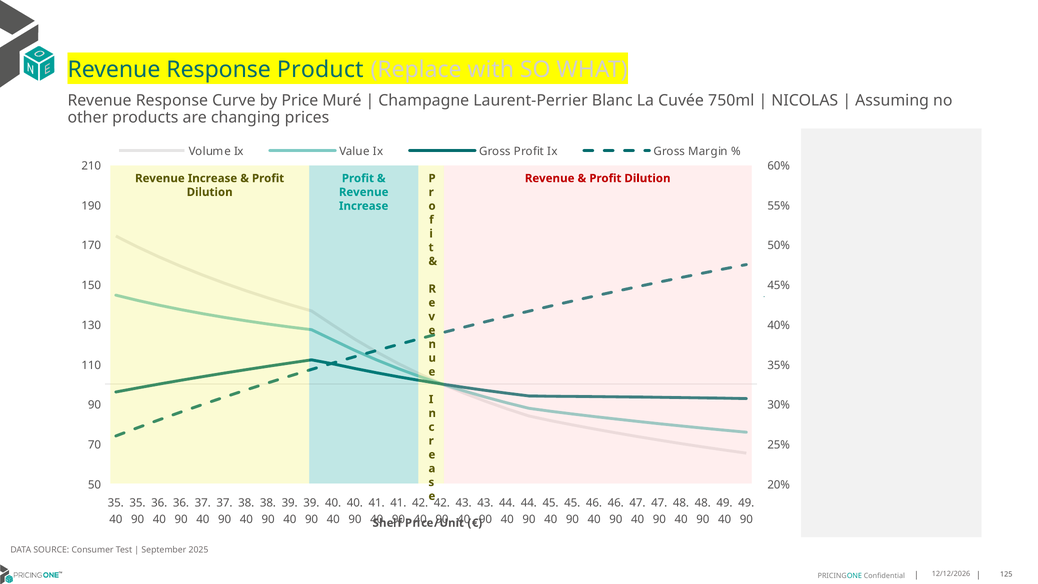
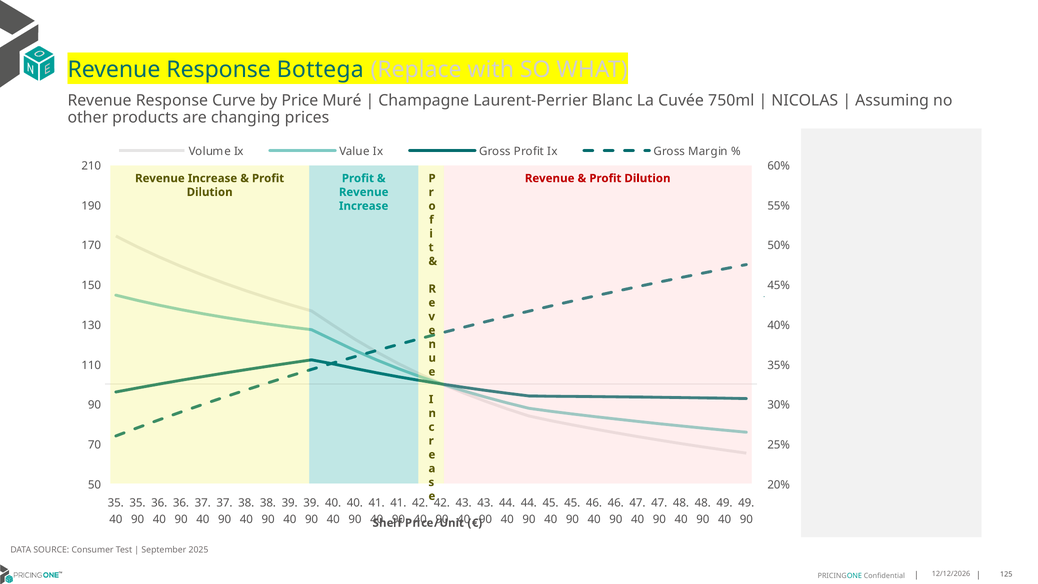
Product: Product -> Bottega
